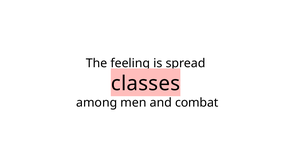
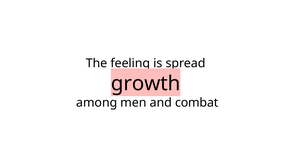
classes: classes -> growth
